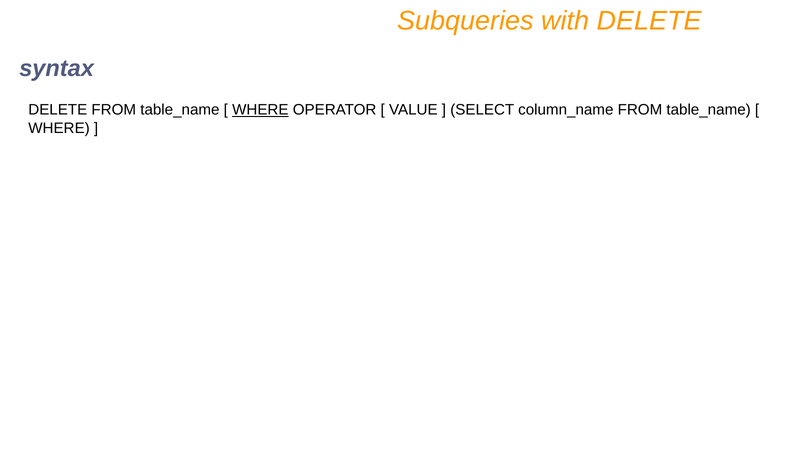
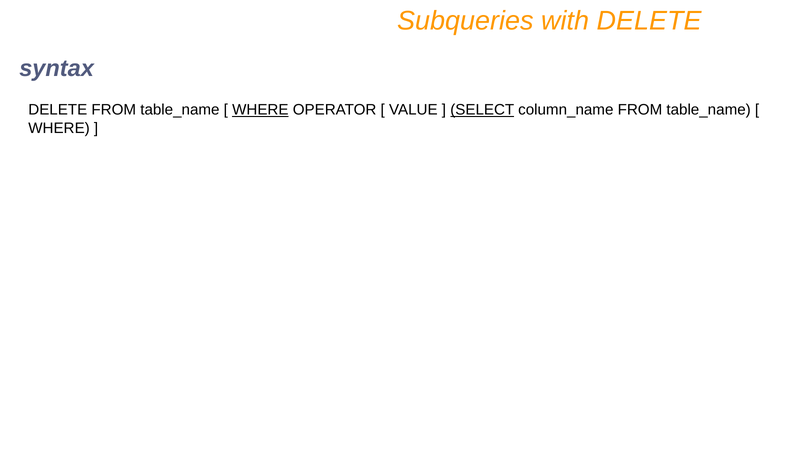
SELECT underline: none -> present
